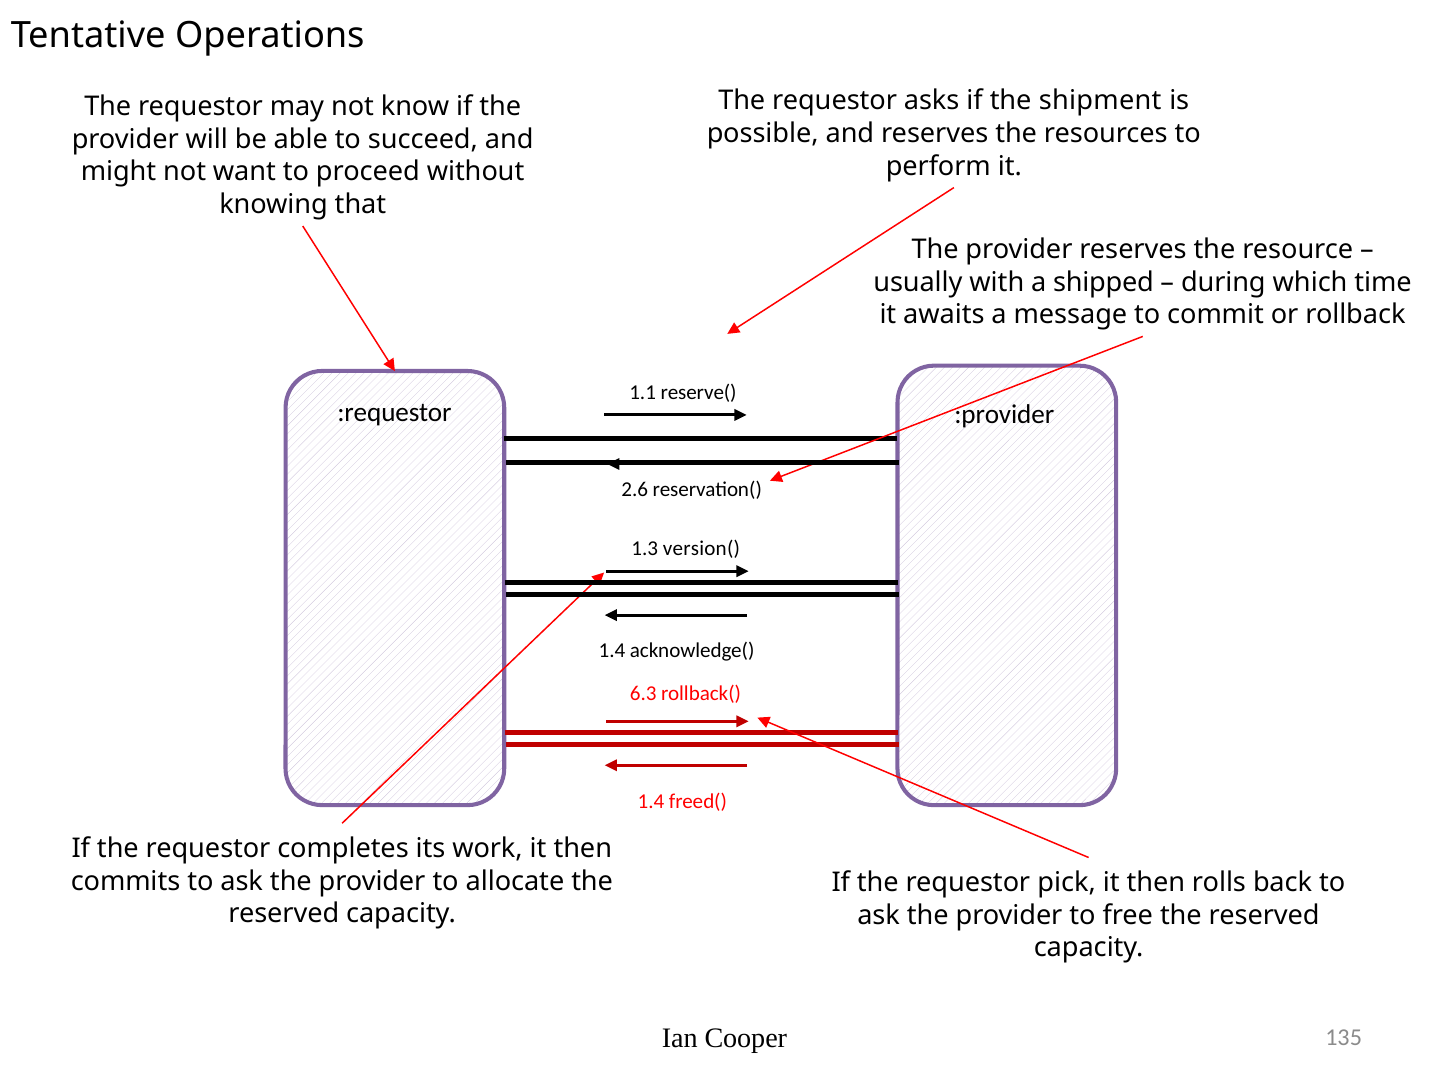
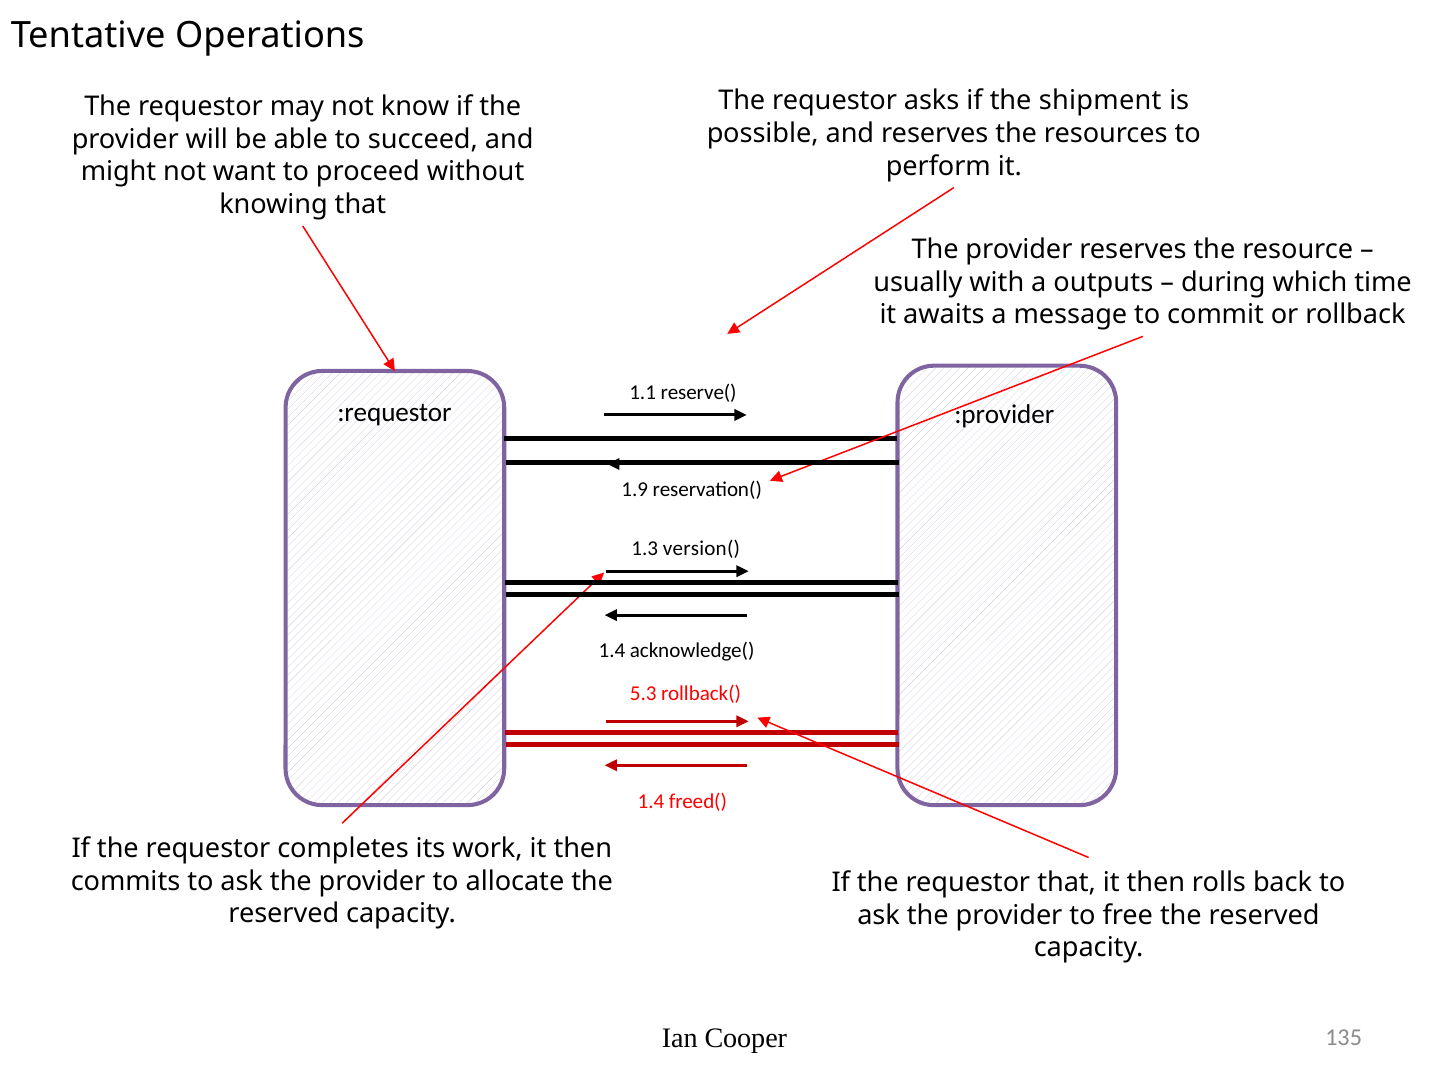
shipped: shipped -> outputs
2.6: 2.6 -> 1.9
6.3: 6.3 -> 5.3
requestor pick: pick -> that
